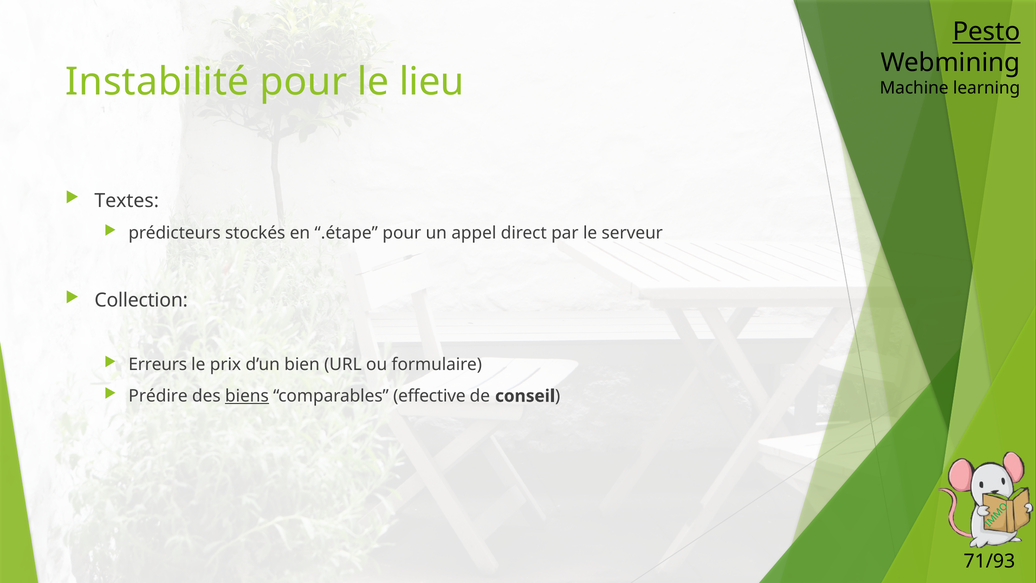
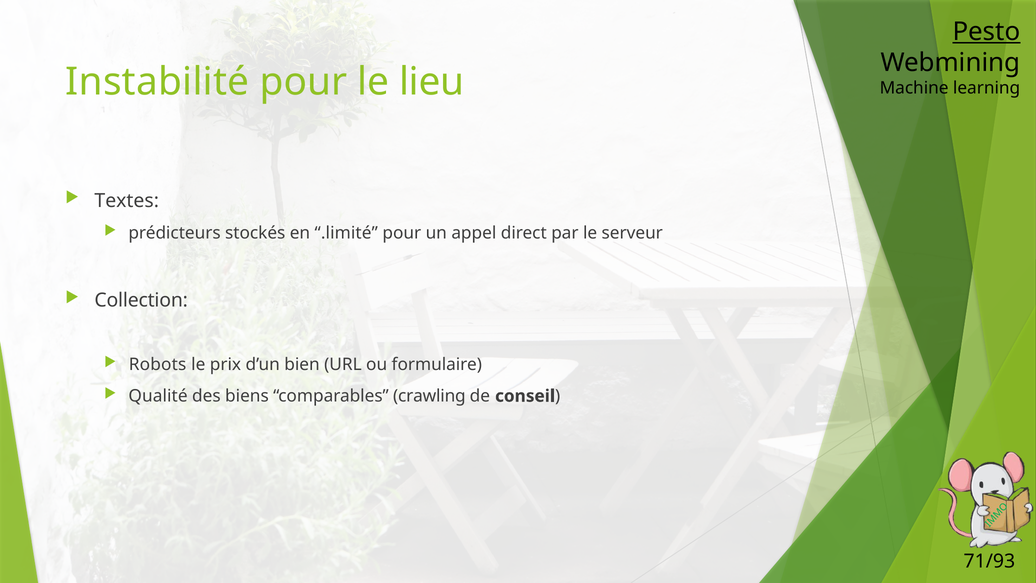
.étape: .étape -> .limité
Erreurs: Erreurs -> Robots
Prédire: Prédire -> Qualité
biens underline: present -> none
effective: effective -> crawling
